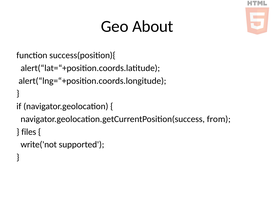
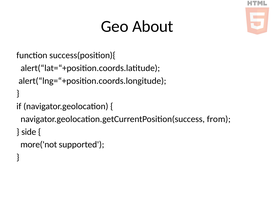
files: files -> side
write('not: write('not -> more('not
